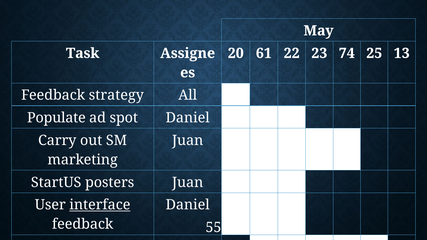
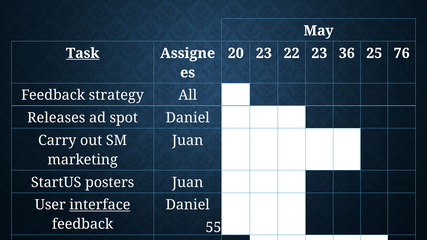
Task underline: none -> present
20 61: 61 -> 23
74: 74 -> 36
13: 13 -> 76
Populate: Populate -> Releases
